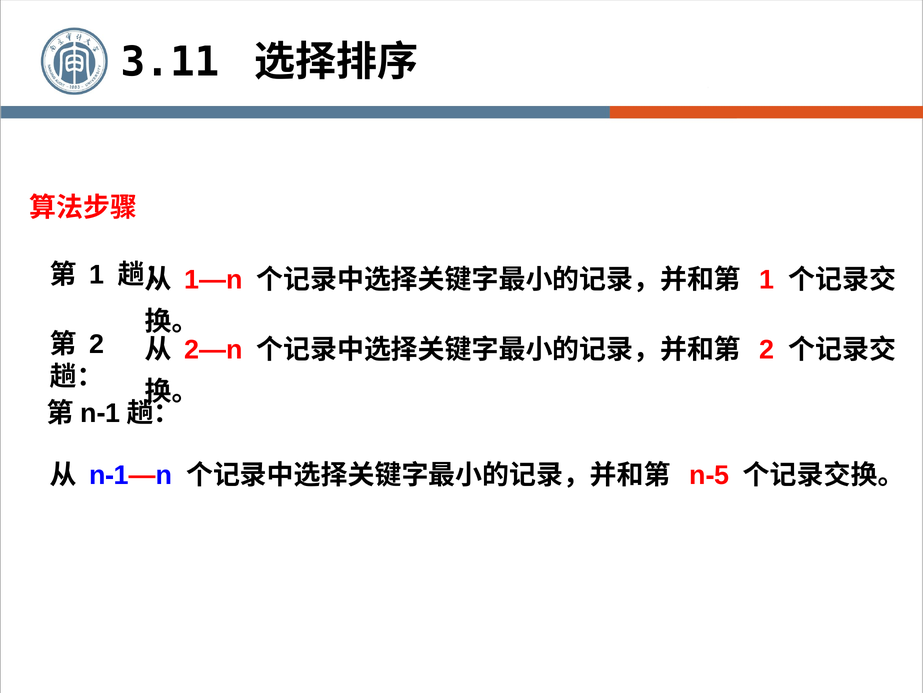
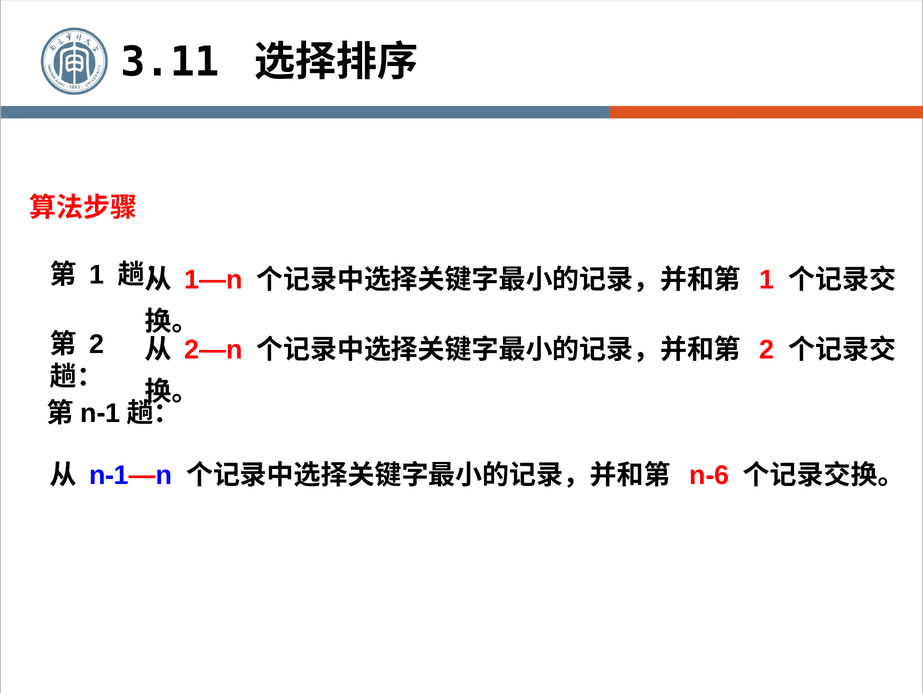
5: 5 -> 6
